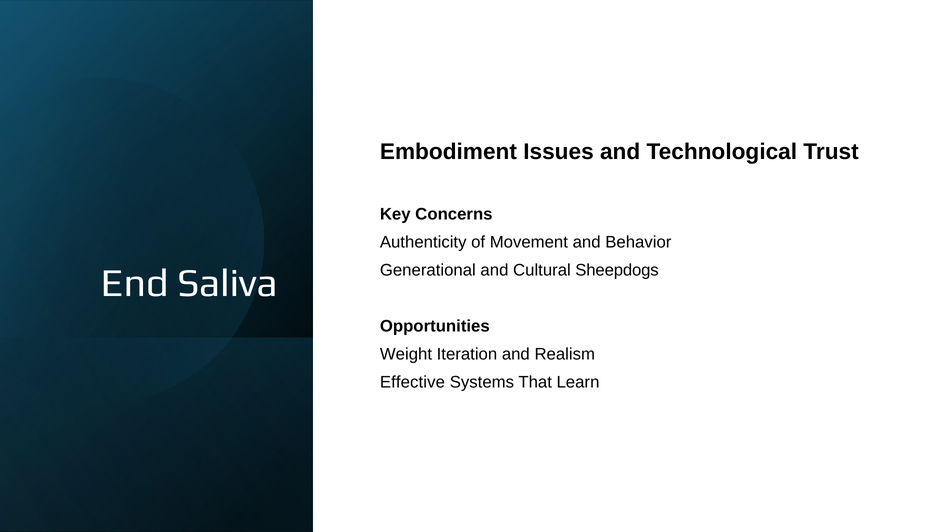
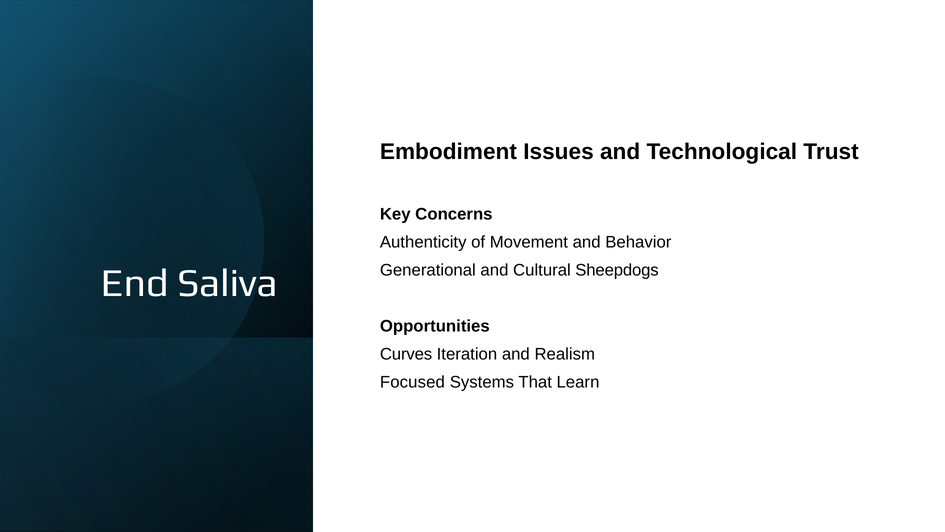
Weight: Weight -> Curves
Effective: Effective -> Focused
